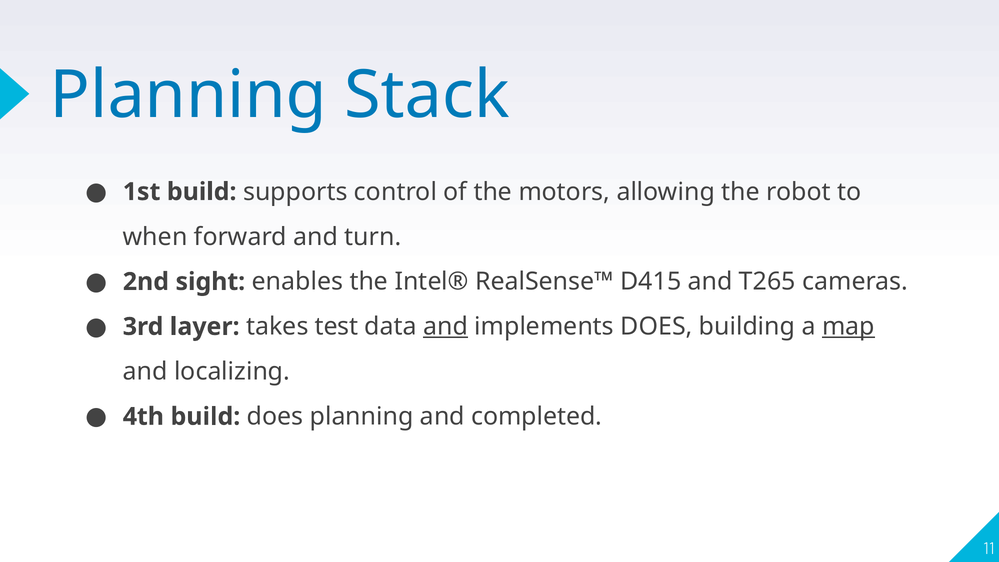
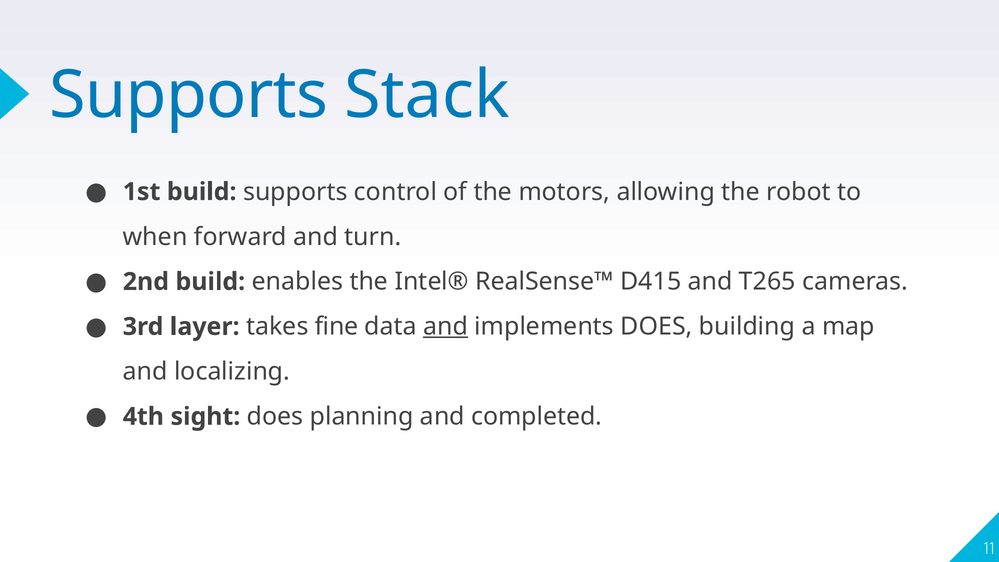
Planning at (188, 95): Planning -> Supports
2nd sight: sight -> build
test: test -> fine
map underline: present -> none
4th build: build -> sight
